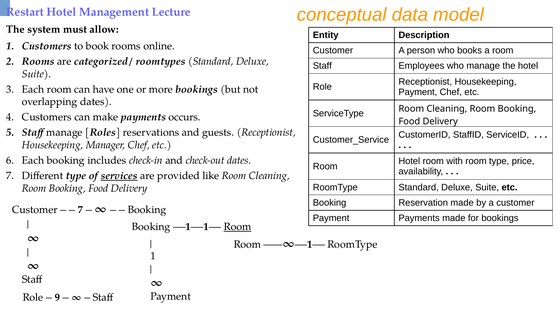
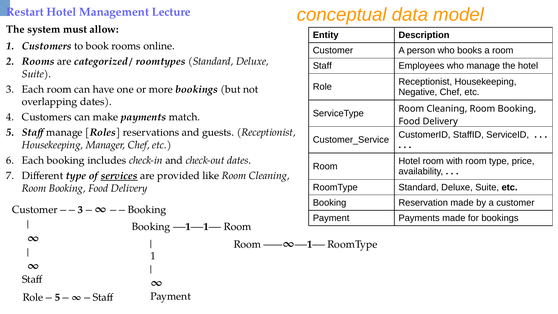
Payment at (418, 92): Payment -> Negative
occurs: occurs -> match
7 at (81, 209): 7 -> 3
Room at (238, 227) underline: present -> none
9 at (57, 297): 9 -> 5
